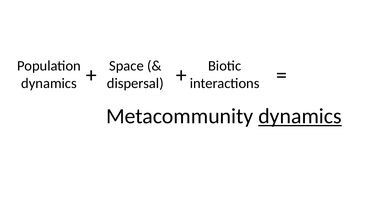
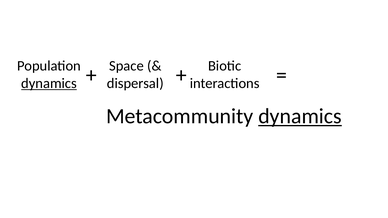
dynamics at (49, 83) underline: none -> present
